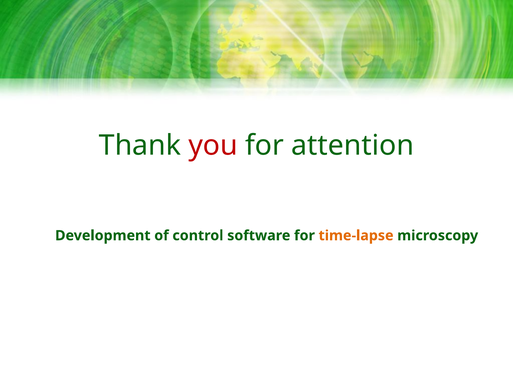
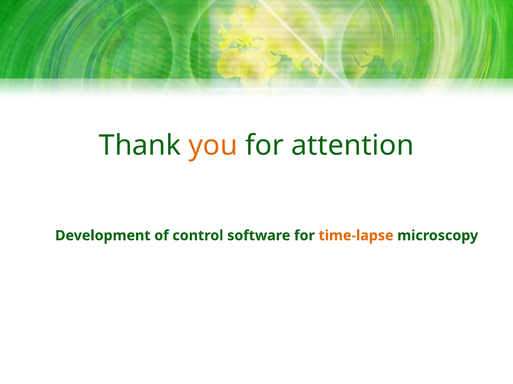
you colour: red -> orange
